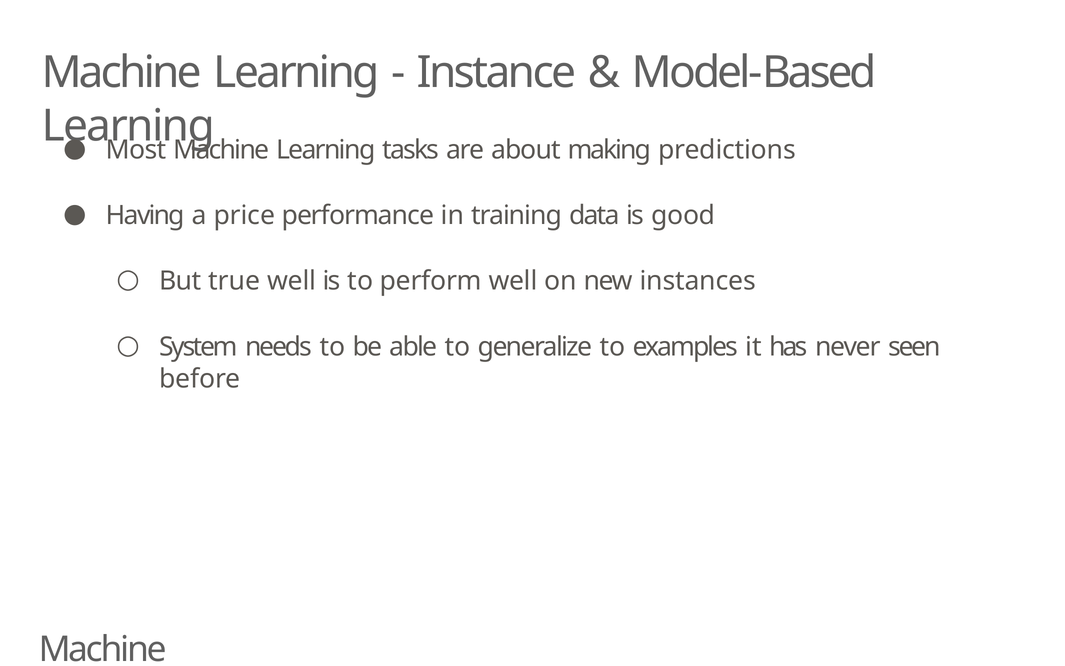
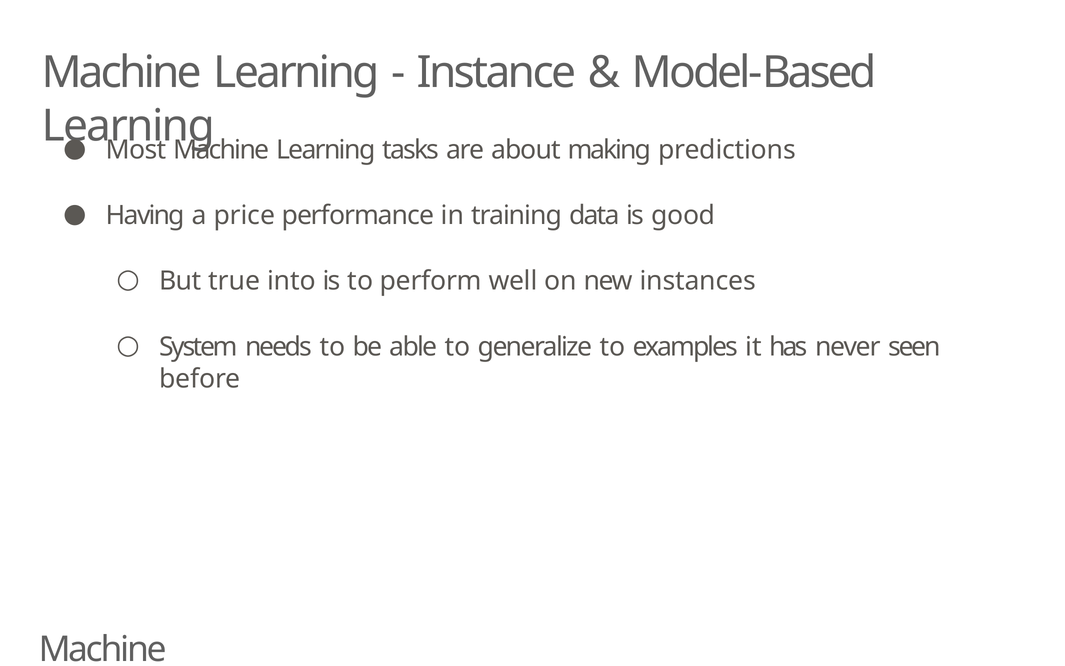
true well: well -> into
